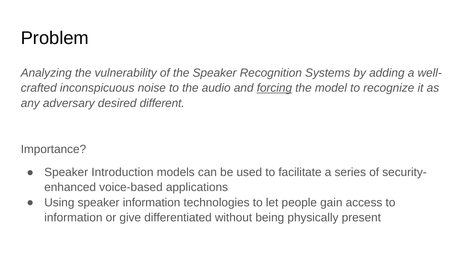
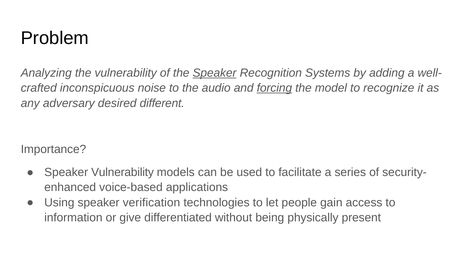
Speaker at (215, 73) underline: none -> present
Speaker Introduction: Introduction -> Vulnerability
speaker information: information -> verification
